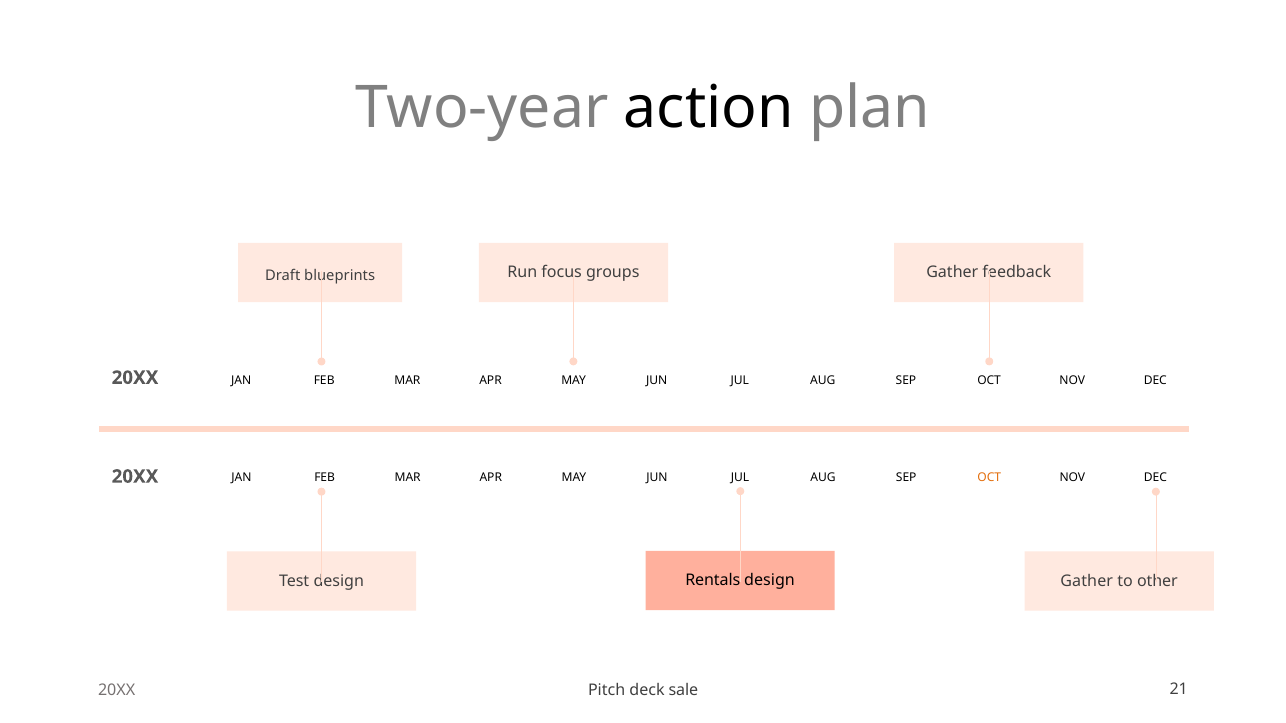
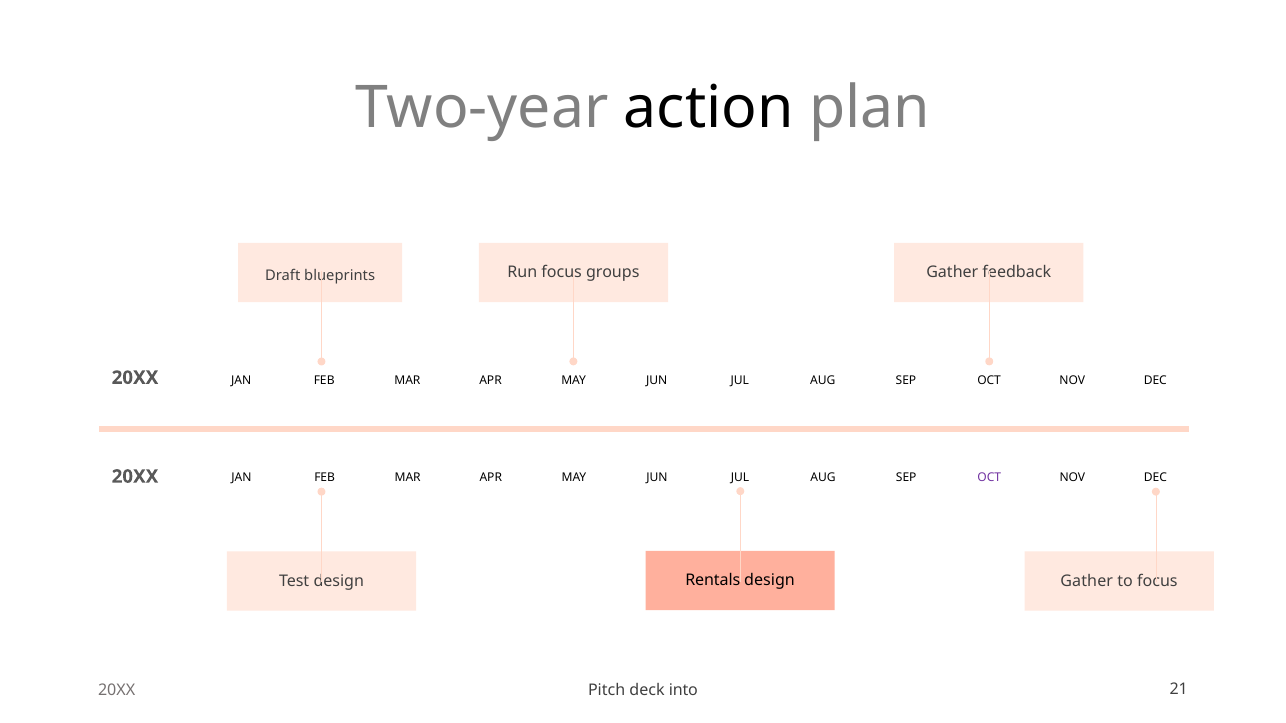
OCT at (989, 478) colour: orange -> purple
to other: other -> focus
sale: sale -> into
